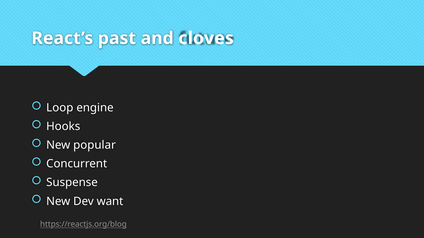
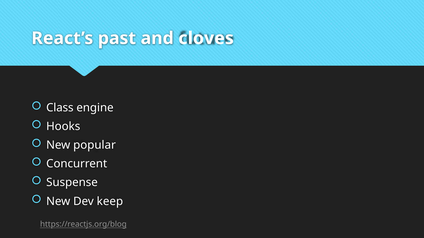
Loop: Loop -> Class
want: want -> keep
